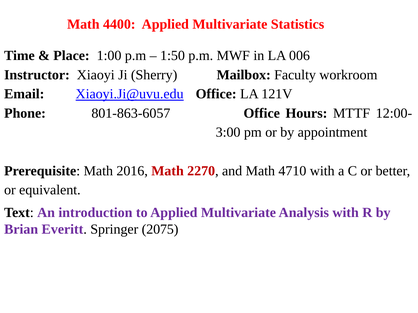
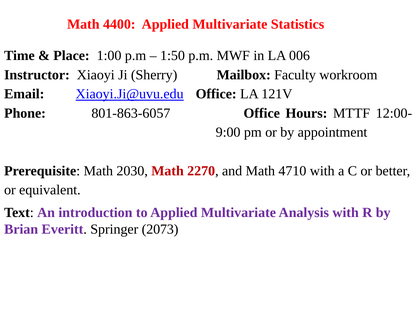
3:00: 3:00 -> 9:00
2016: 2016 -> 2030
2075: 2075 -> 2073
